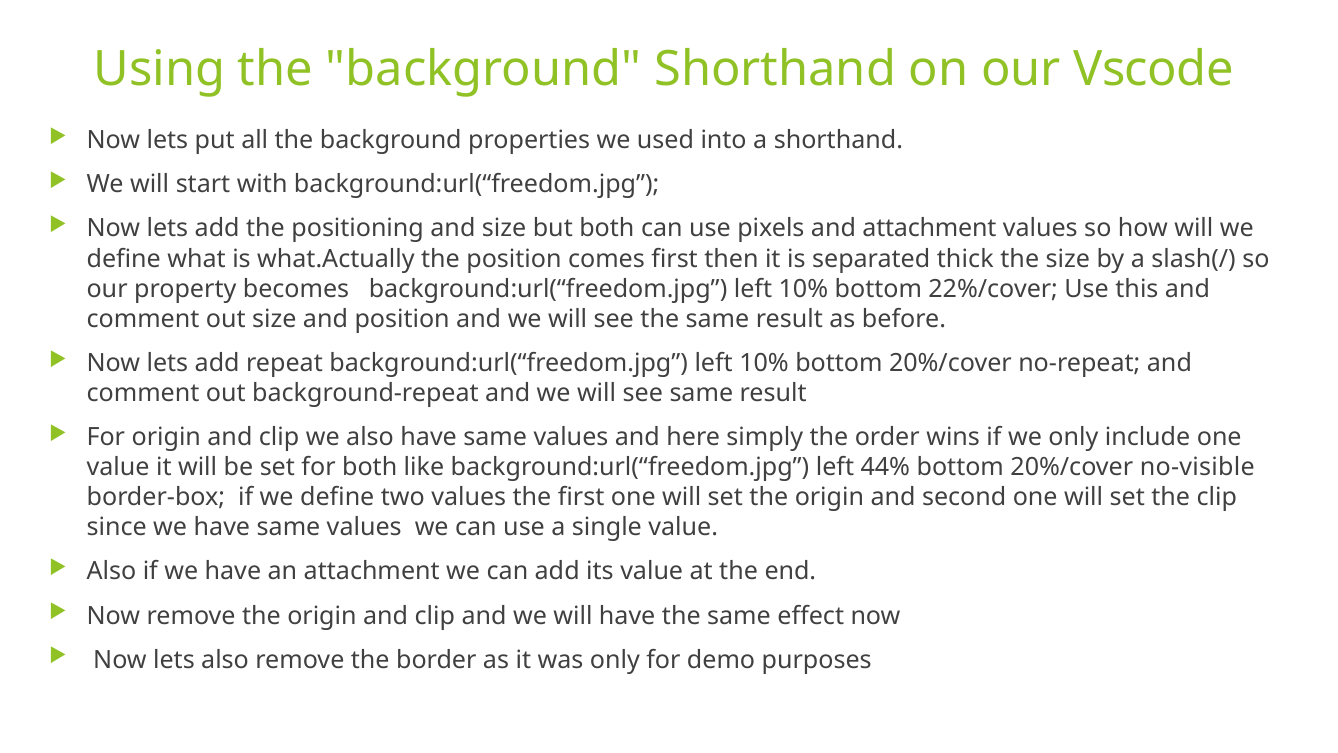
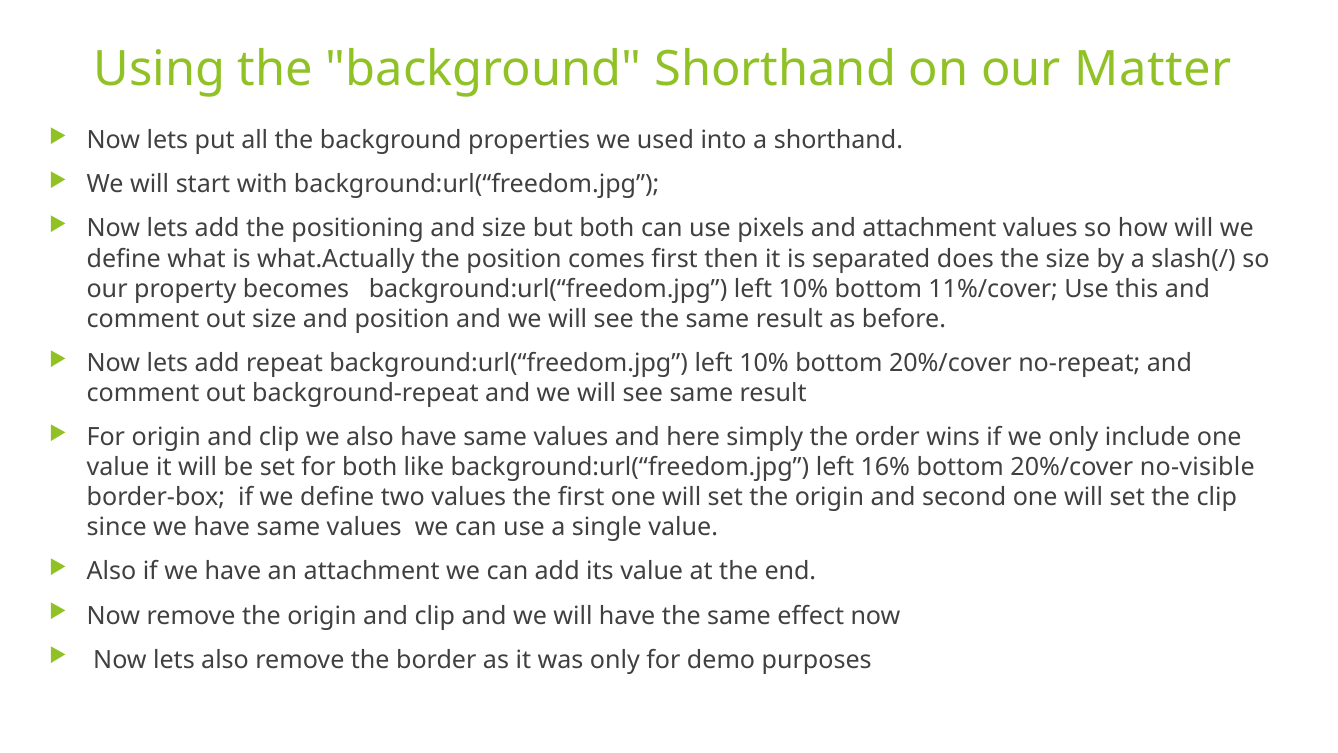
Vscode: Vscode -> Matter
thick: thick -> does
22%/cover: 22%/cover -> 11%/cover
44%: 44% -> 16%
